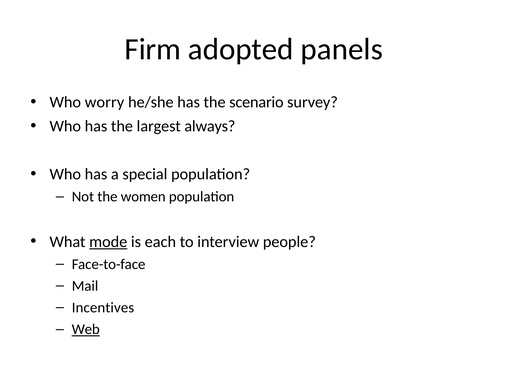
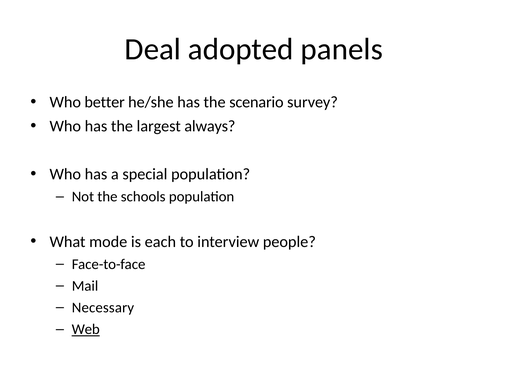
Firm: Firm -> Deal
worry: worry -> better
women: women -> schools
mode underline: present -> none
Incentives: Incentives -> Necessary
